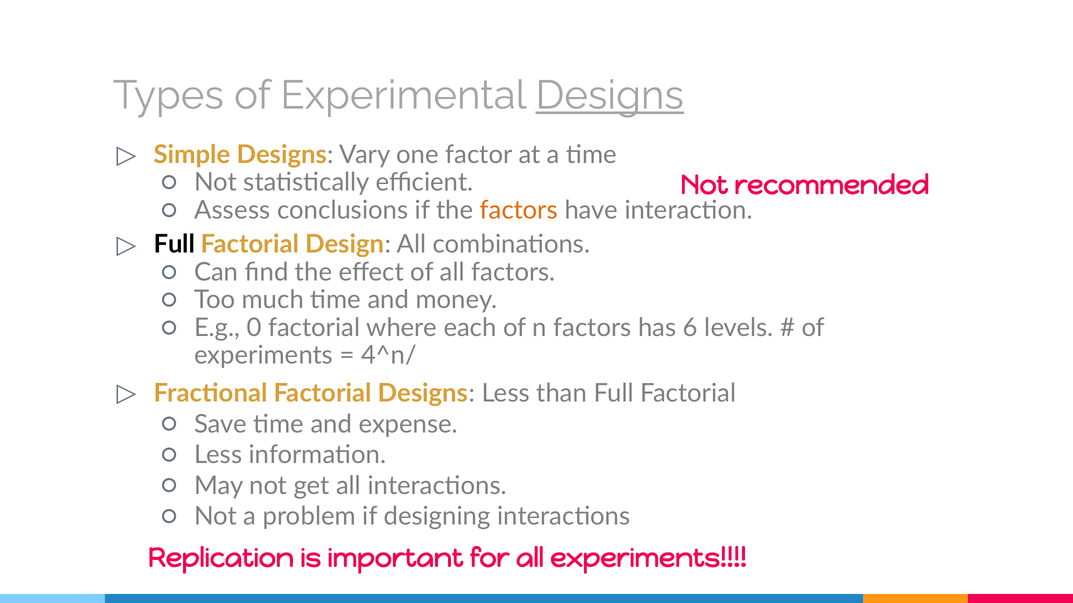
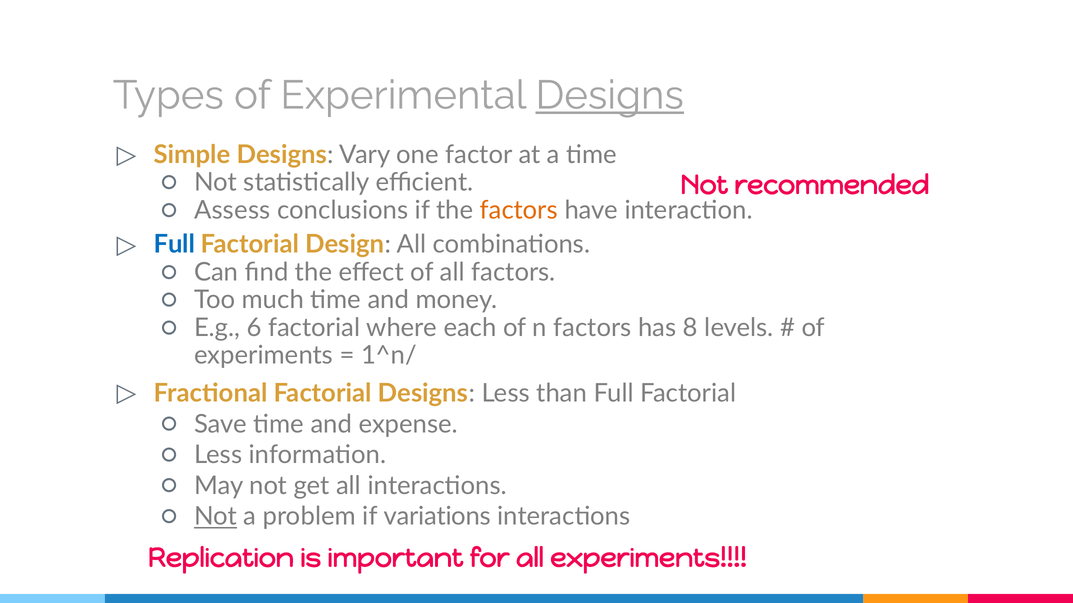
Full at (174, 245) colour: black -> blue
0: 0 -> 6
6: 6 -> 8
4^n/: 4^n/ -> 1^n/
Not at (216, 517) underline: none -> present
designing: designing -> variations
